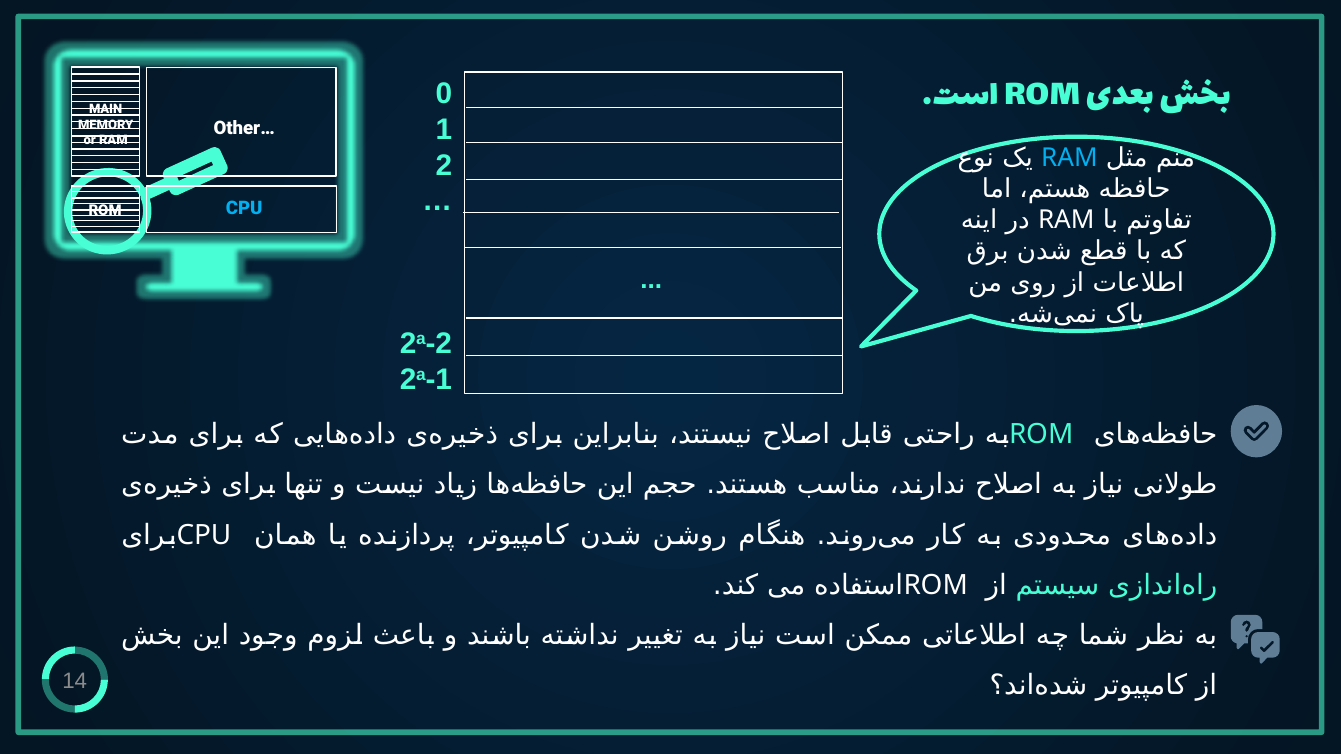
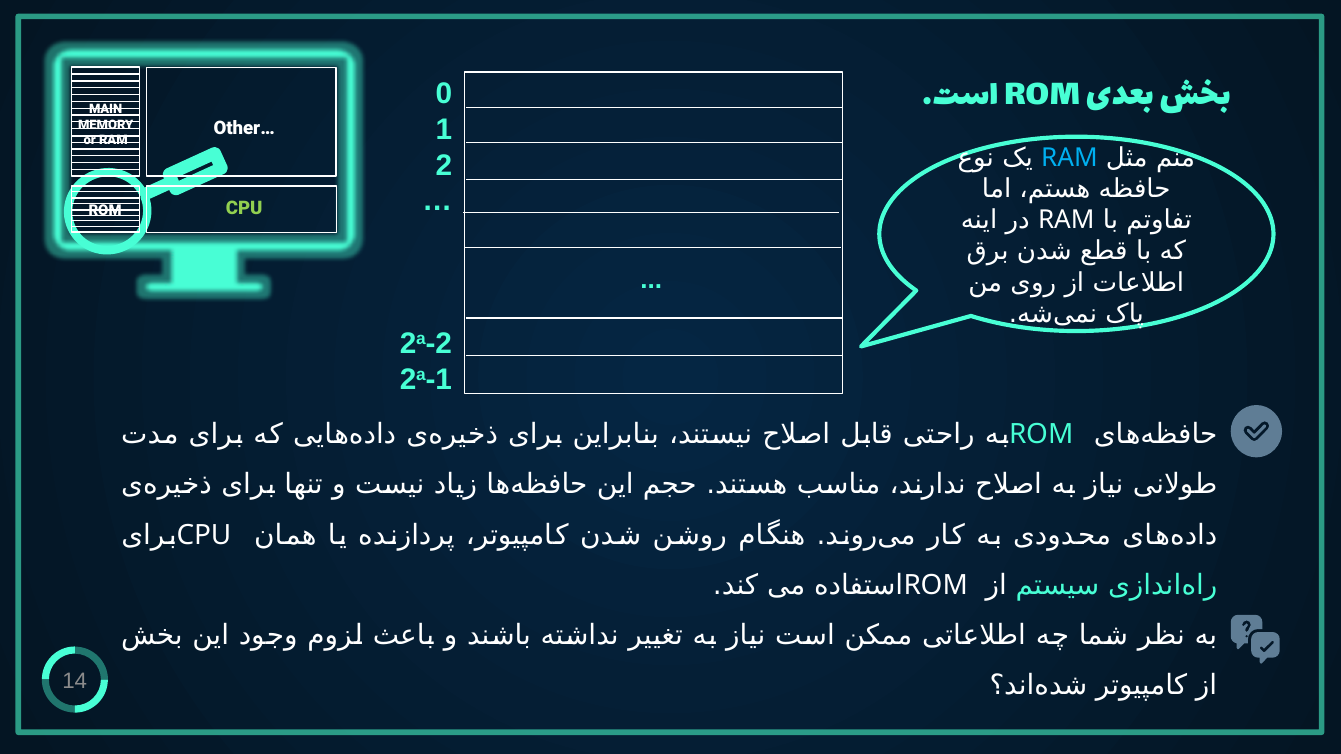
CPU at (244, 209) colour: light blue -> light green
